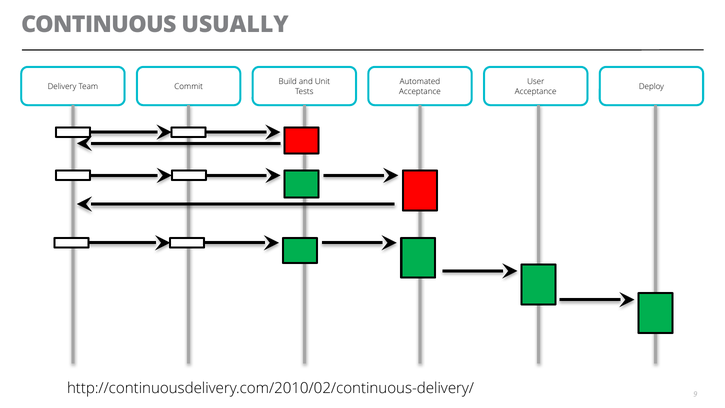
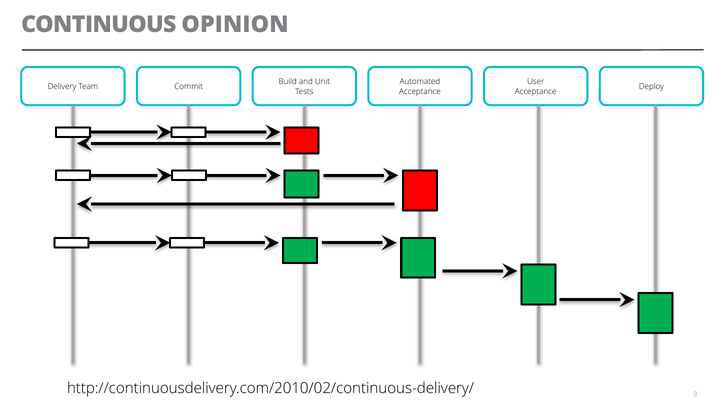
USUALLY: USUALLY -> OPINION
